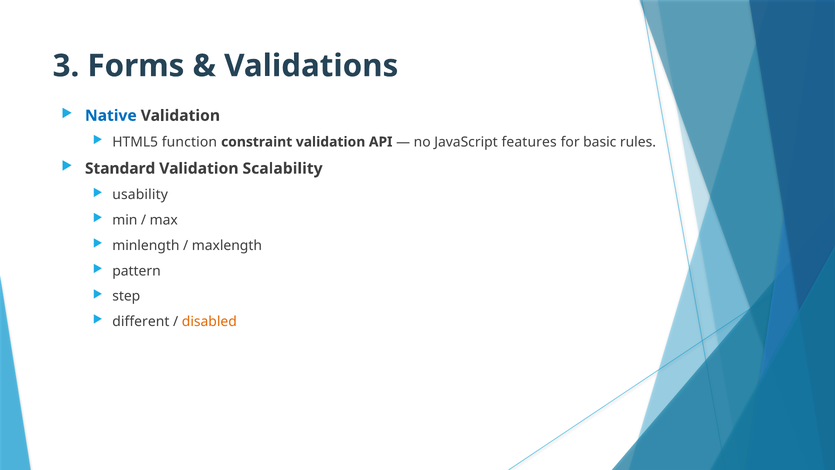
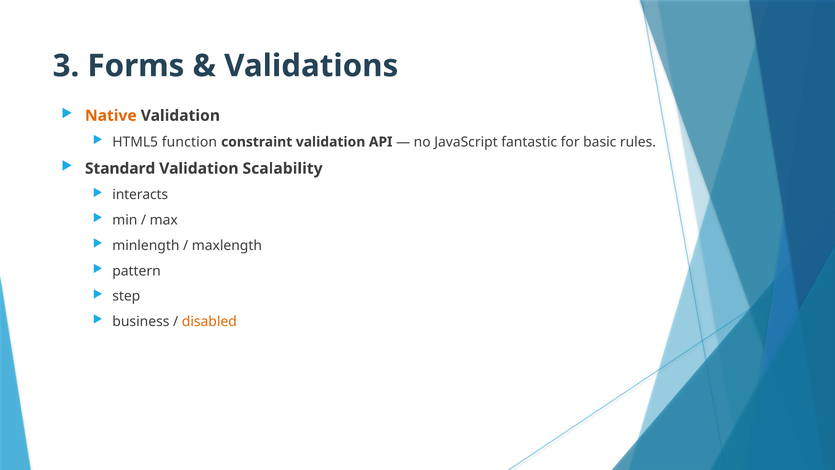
Native colour: blue -> orange
features: features -> fantastic
usability: usability -> interacts
different: different -> business
